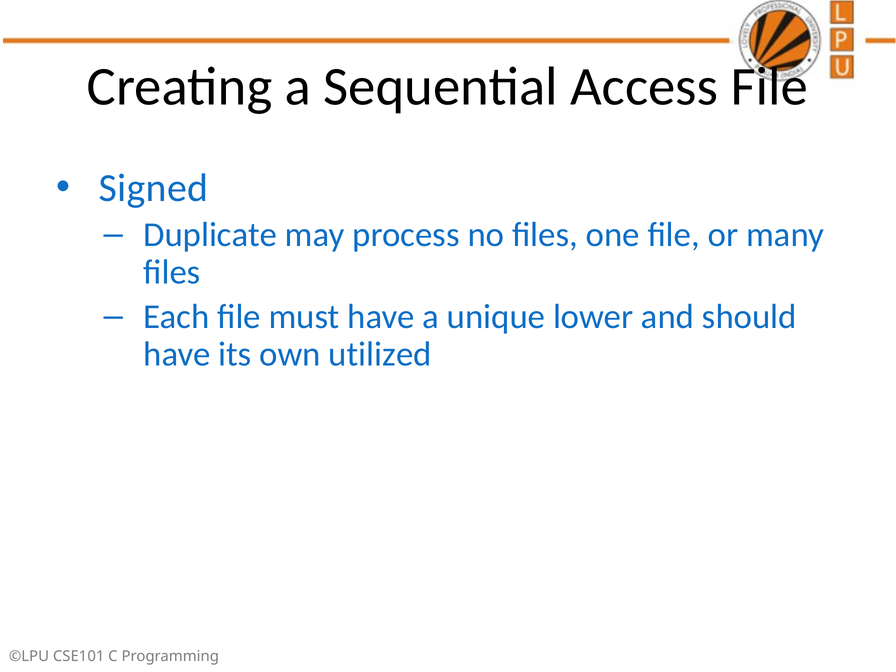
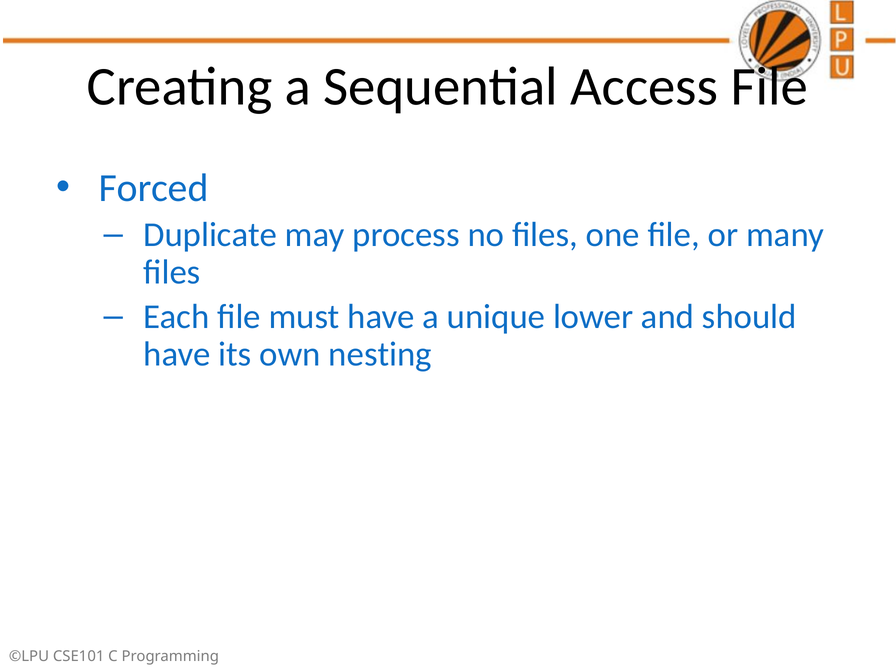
Signed: Signed -> Forced
utilized: utilized -> nesting
